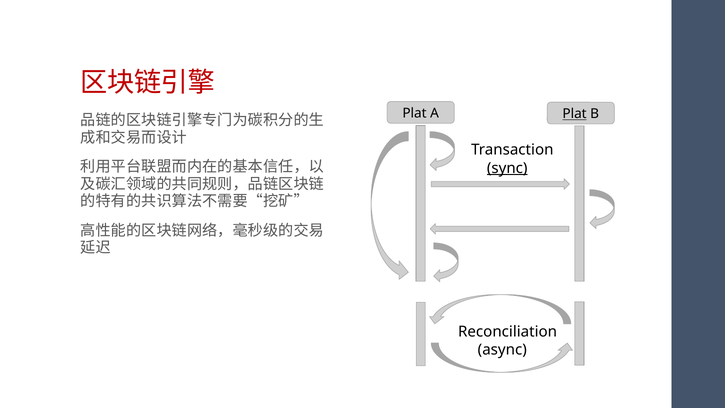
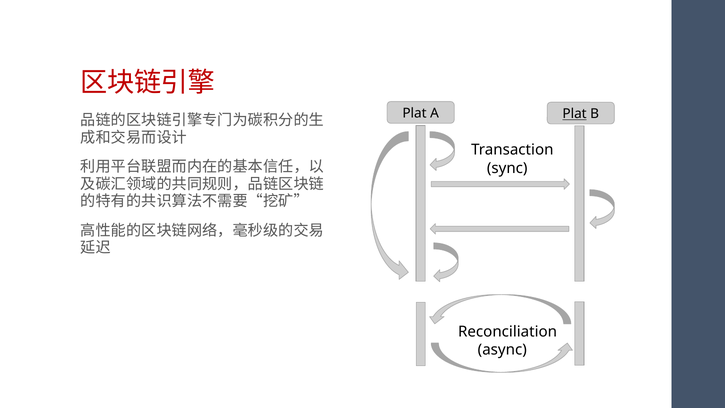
sync underline: present -> none
